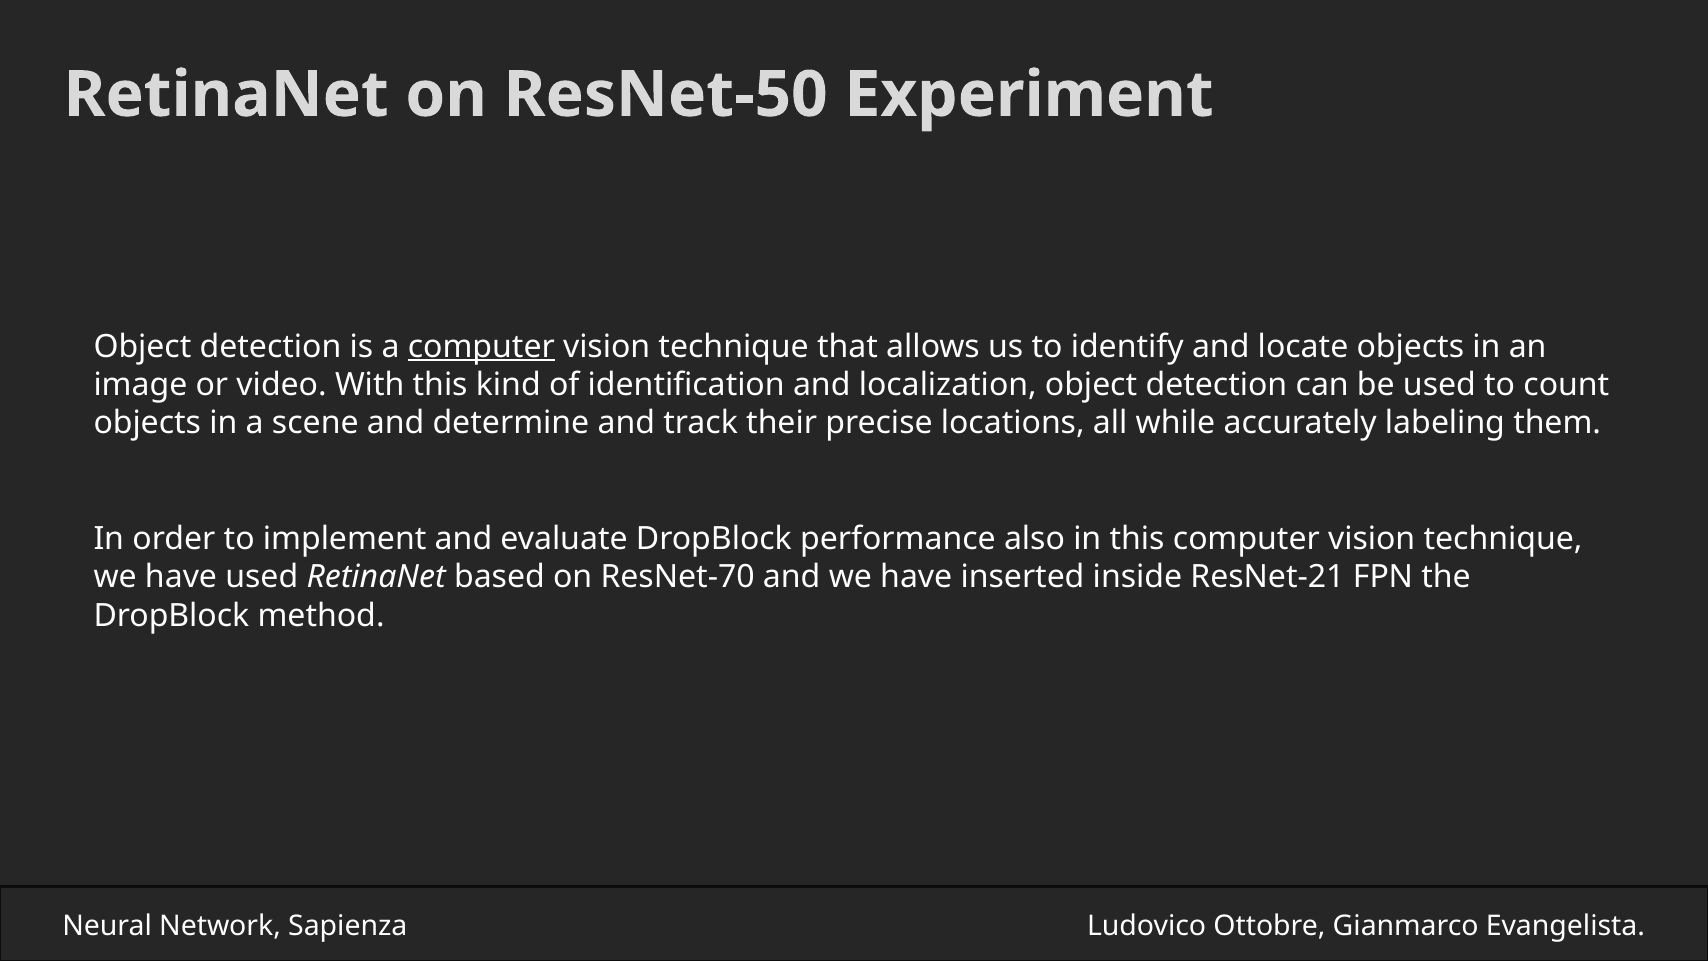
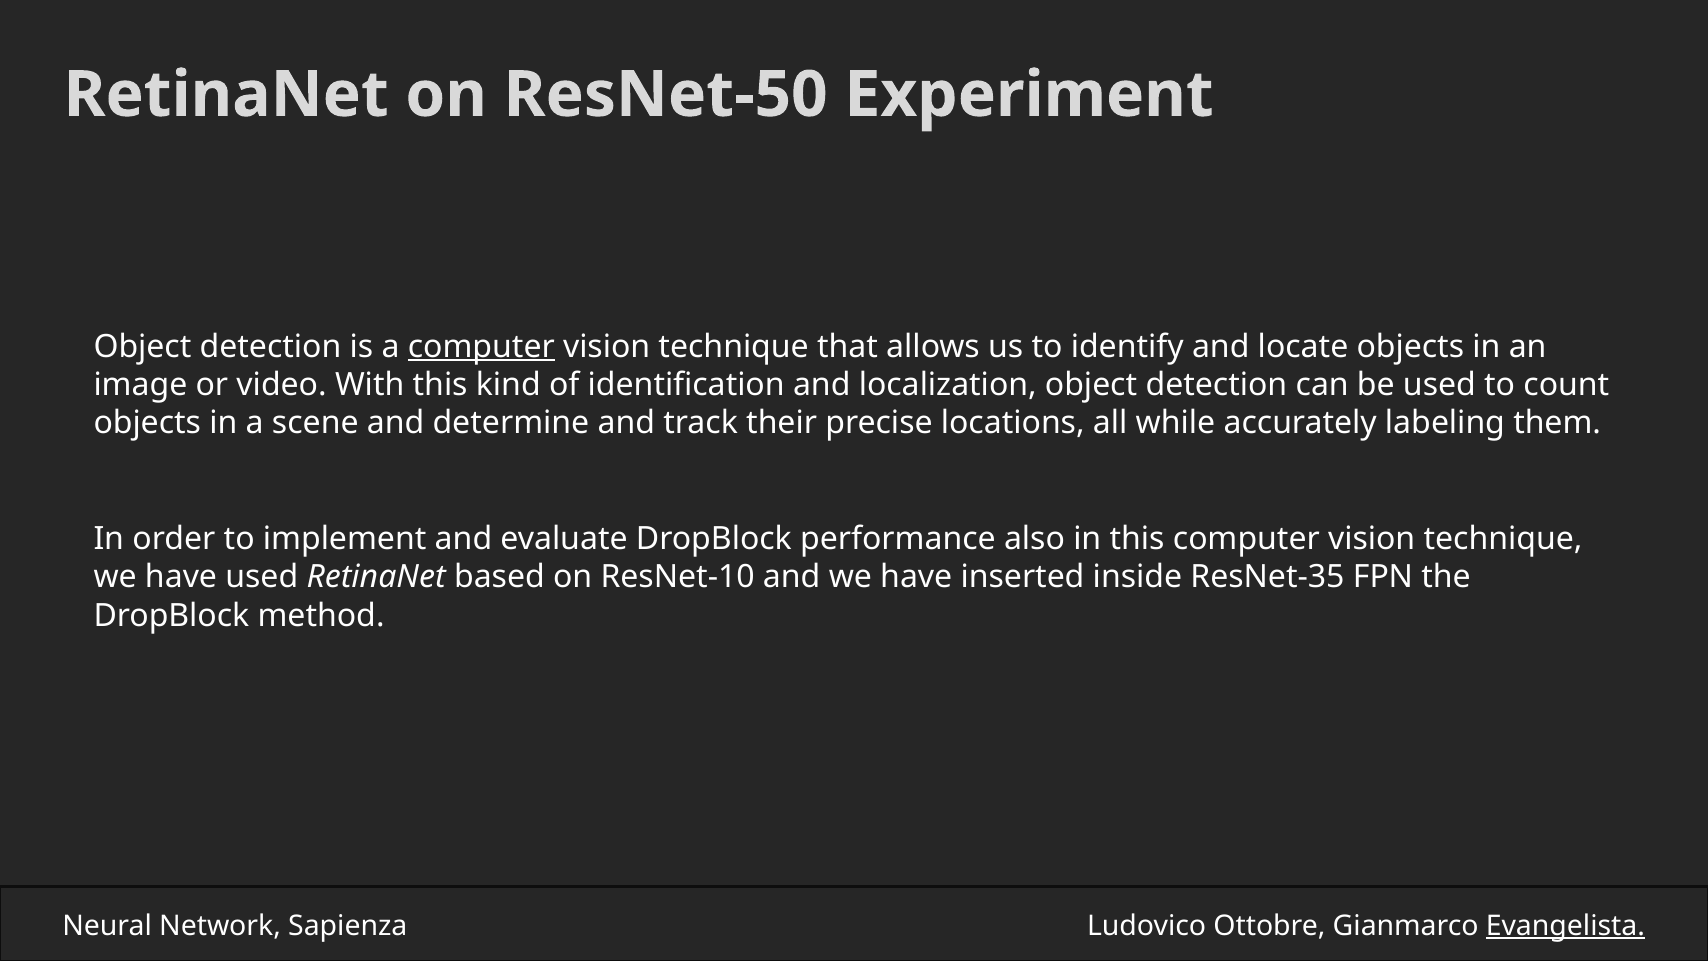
ResNet-70: ResNet-70 -> ResNet-10
ResNet-21: ResNet-21 -> ResNet-35
Evangelista underline: none -> present
